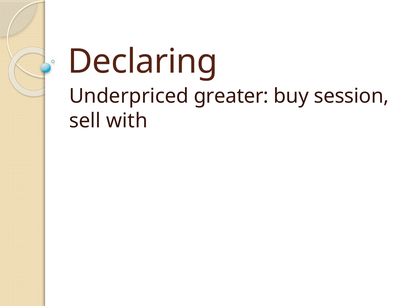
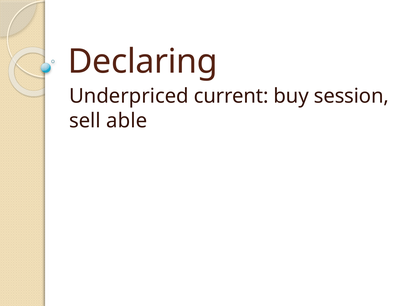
greater: greater -> current
with: with -> able
